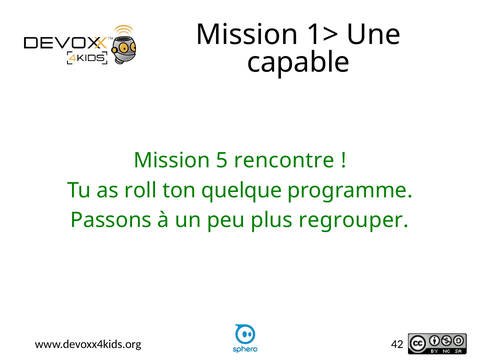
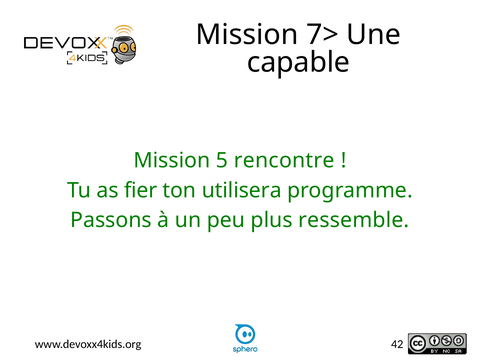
1>: 1> -> 7>
roll: roll -> fier
quelque: quelque -> utilisera
regrouper: regrouper -> ressemble
